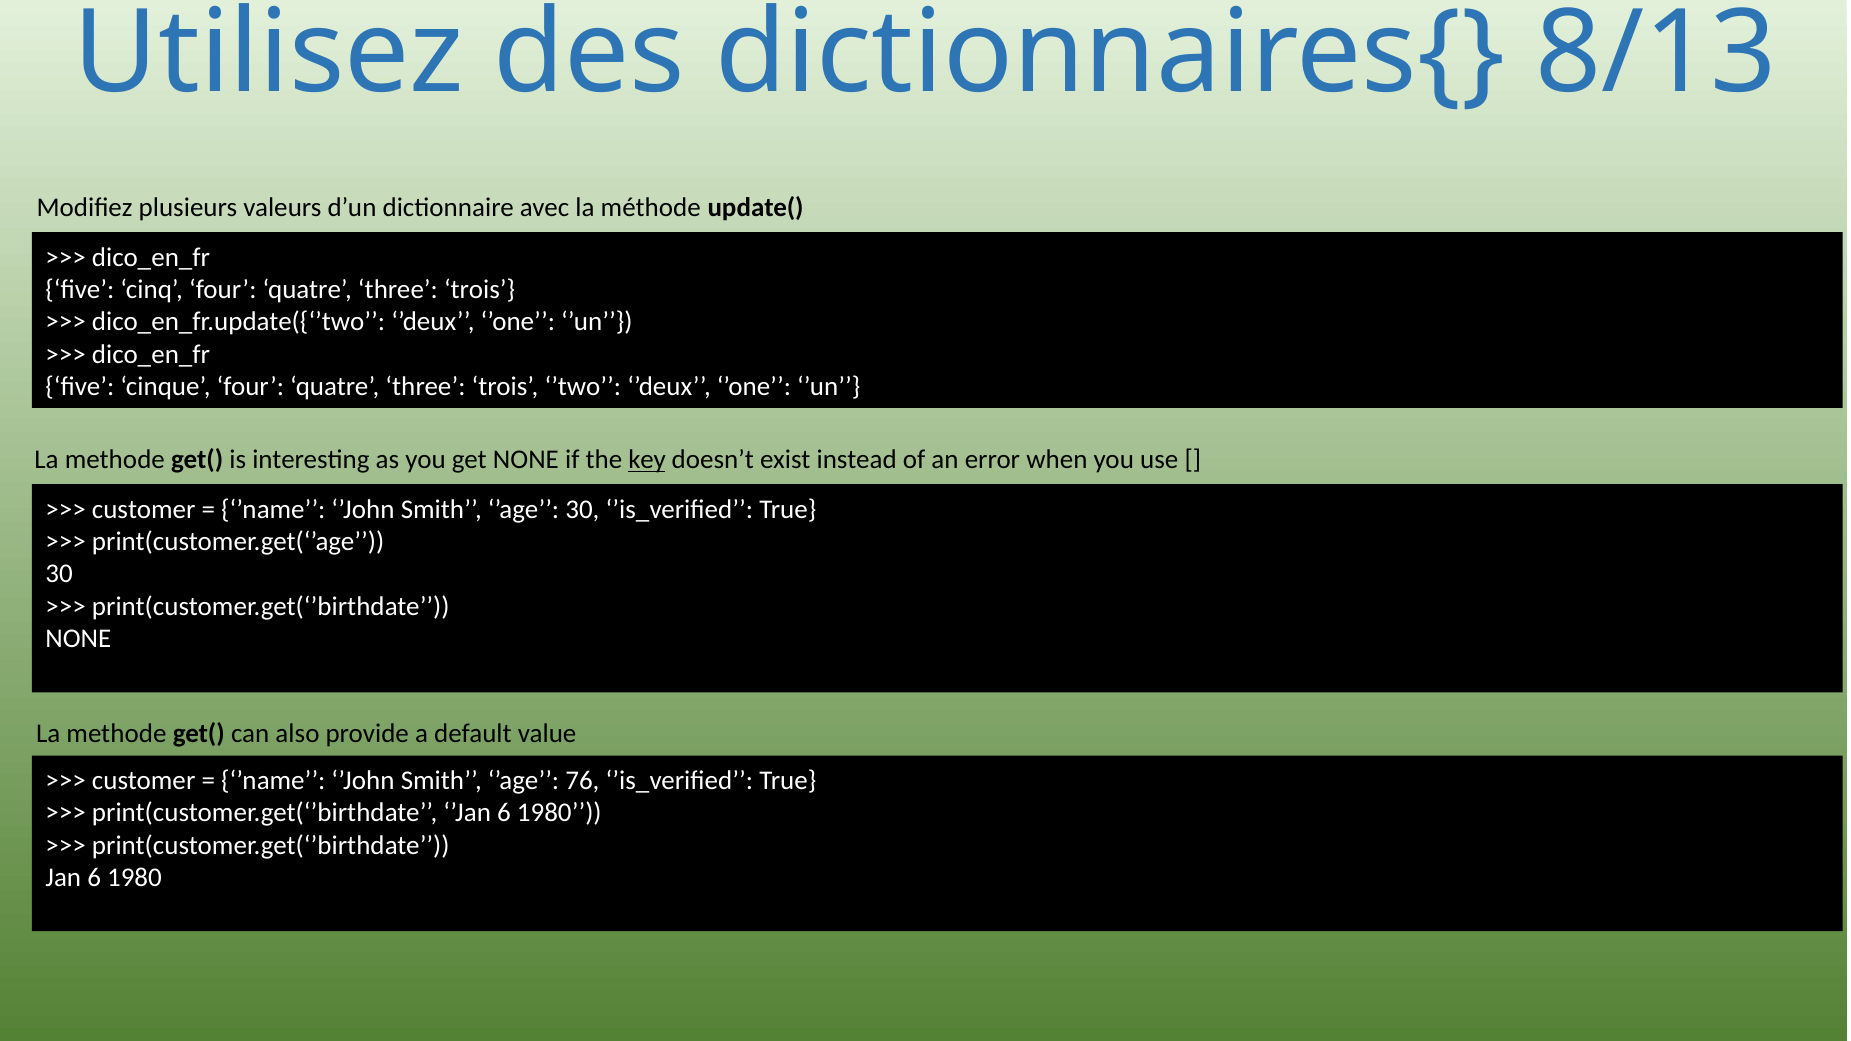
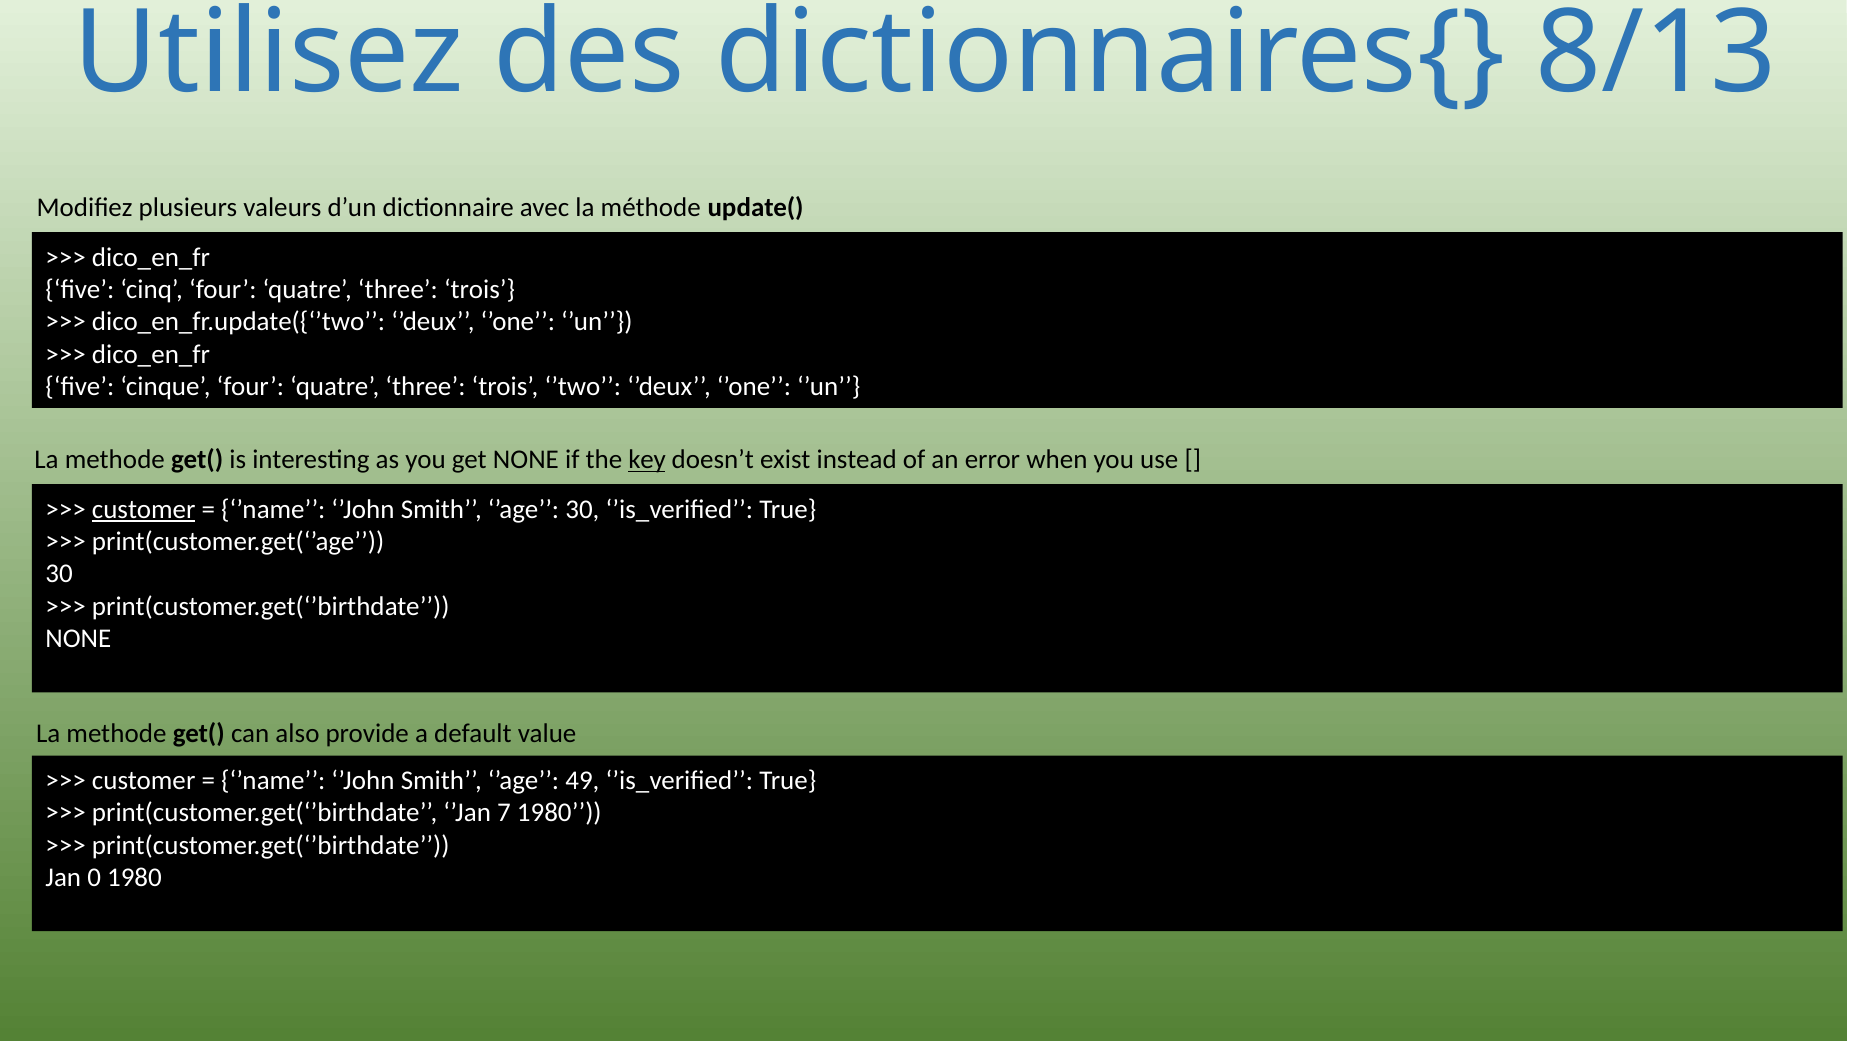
customer at (144, 509) underline: none -> present
76: 76 -> 49
’Jan 6: 6 -> 7
Jan 6: 6 -> 0
